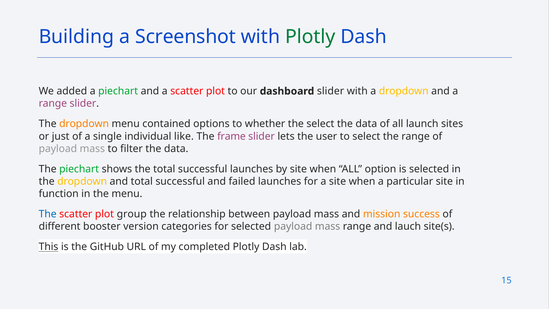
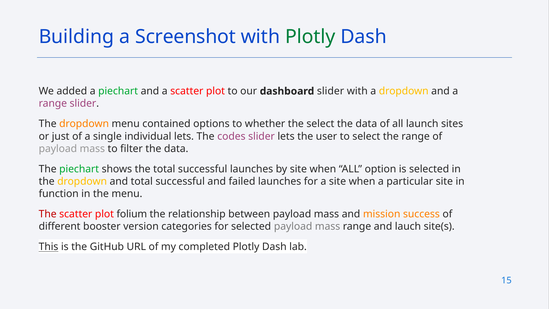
individual like: like -> lets
frame: frame -> codes
The at (48, 214) colour: blue -> red
group: group -> folium
